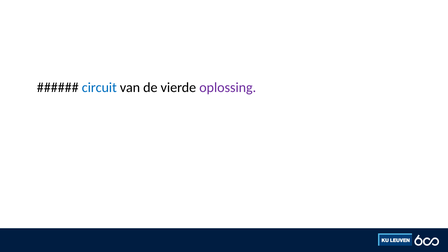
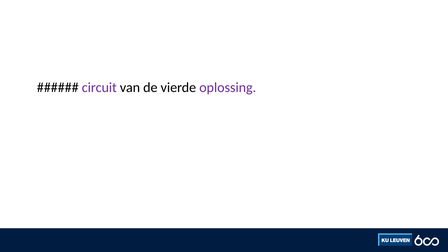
circuit colour: blue -> purple
